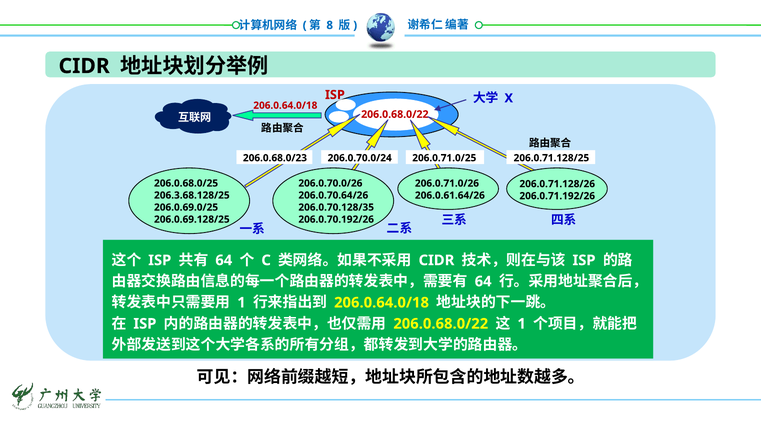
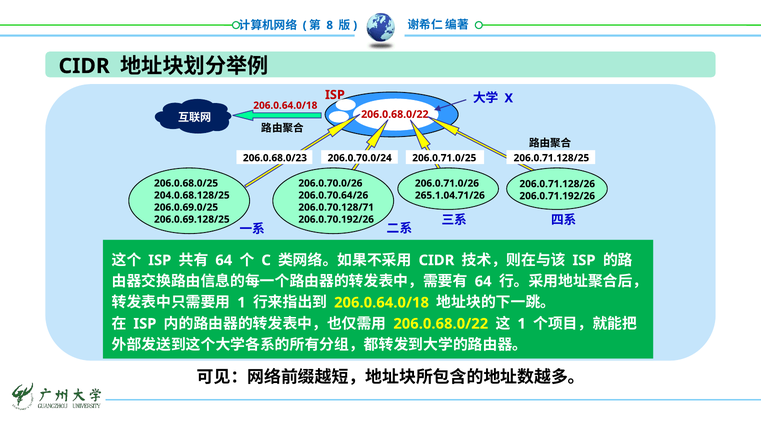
206.3.68.128/25: 206.3.68.128/25 -> 204.0.68.128/25
206.0.61.64/26: 206.0.61.64/26 -> 265.1.04.71/26
206.0.70.128/35: 206.0.70.128/35 -> 206.0.70.128/71
